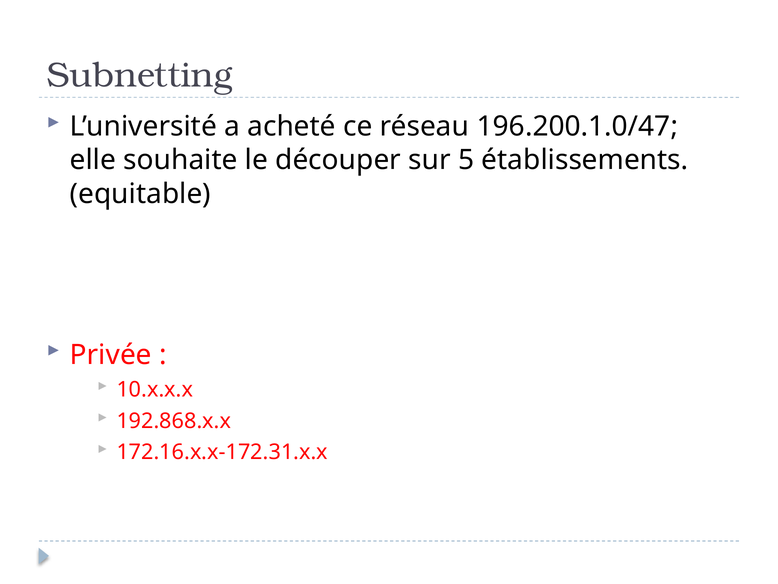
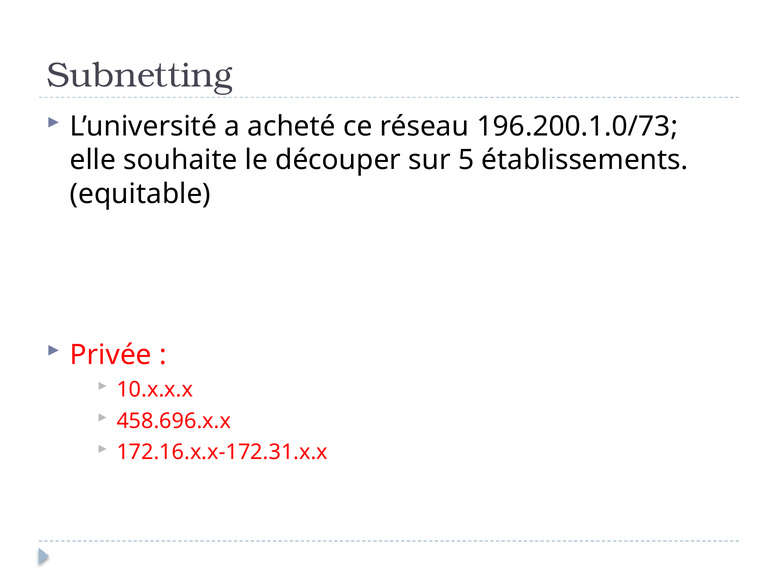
196.200.1.0/47: 196.200.1.0/47 -> 196.200.1.0/73
192.868.x.x: 192.868.x.x -> 458.696.x.x
